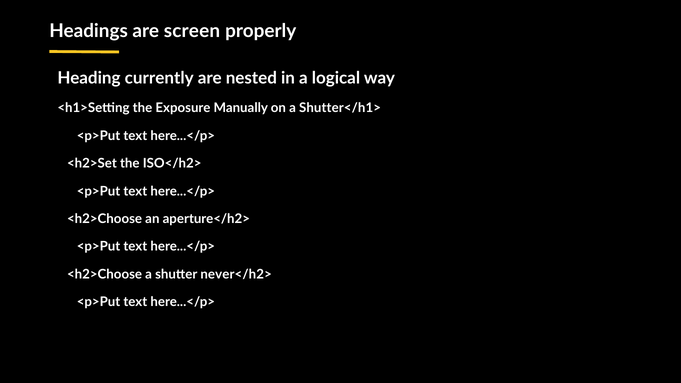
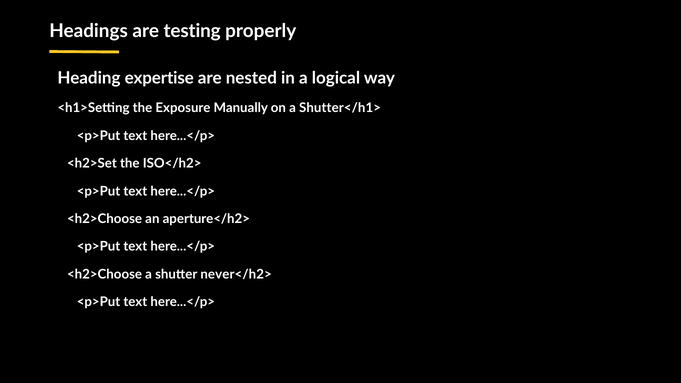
screen: screen -> testing
currently: currently -> expertise
